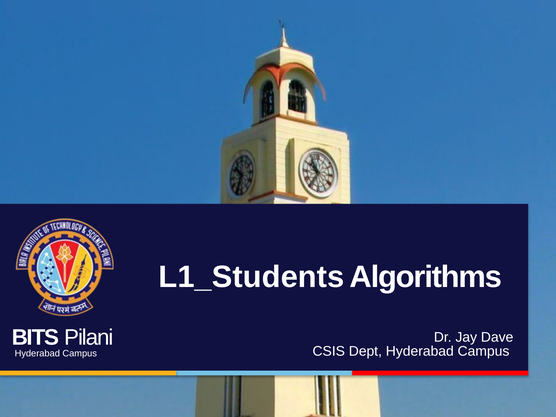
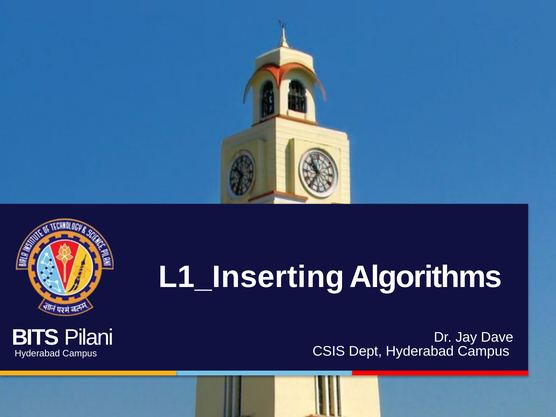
L1_Students: L1_Students -> L1_Inserting
